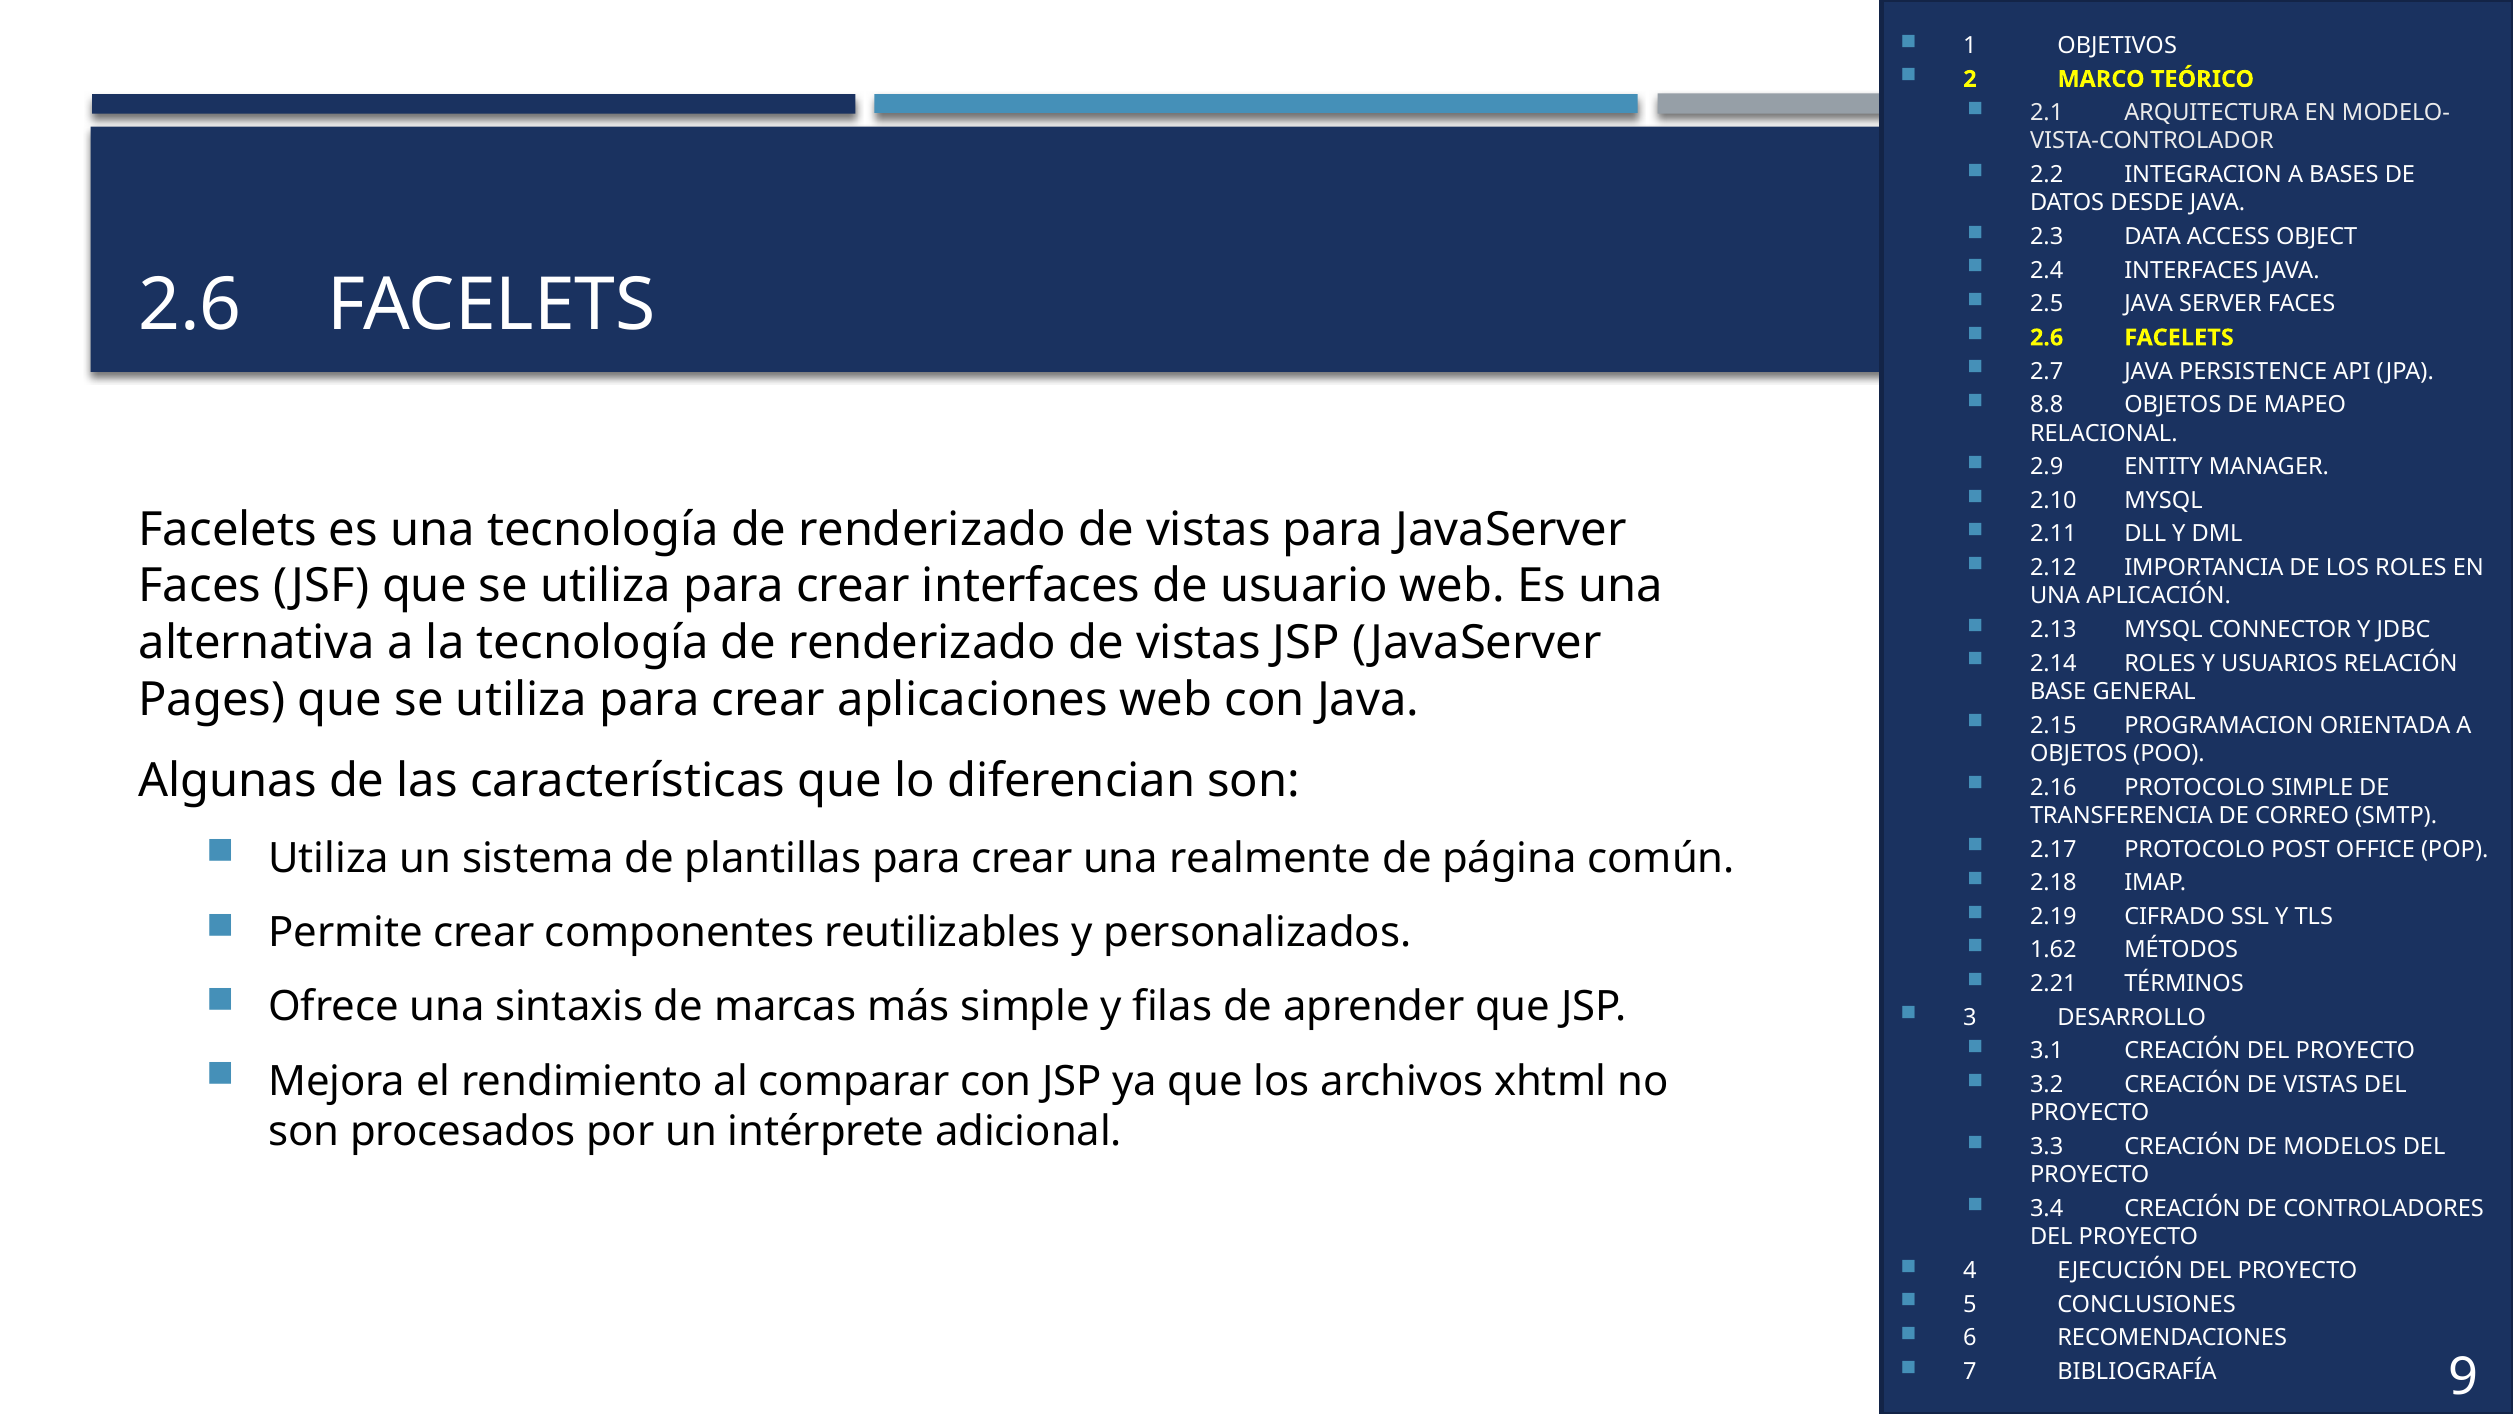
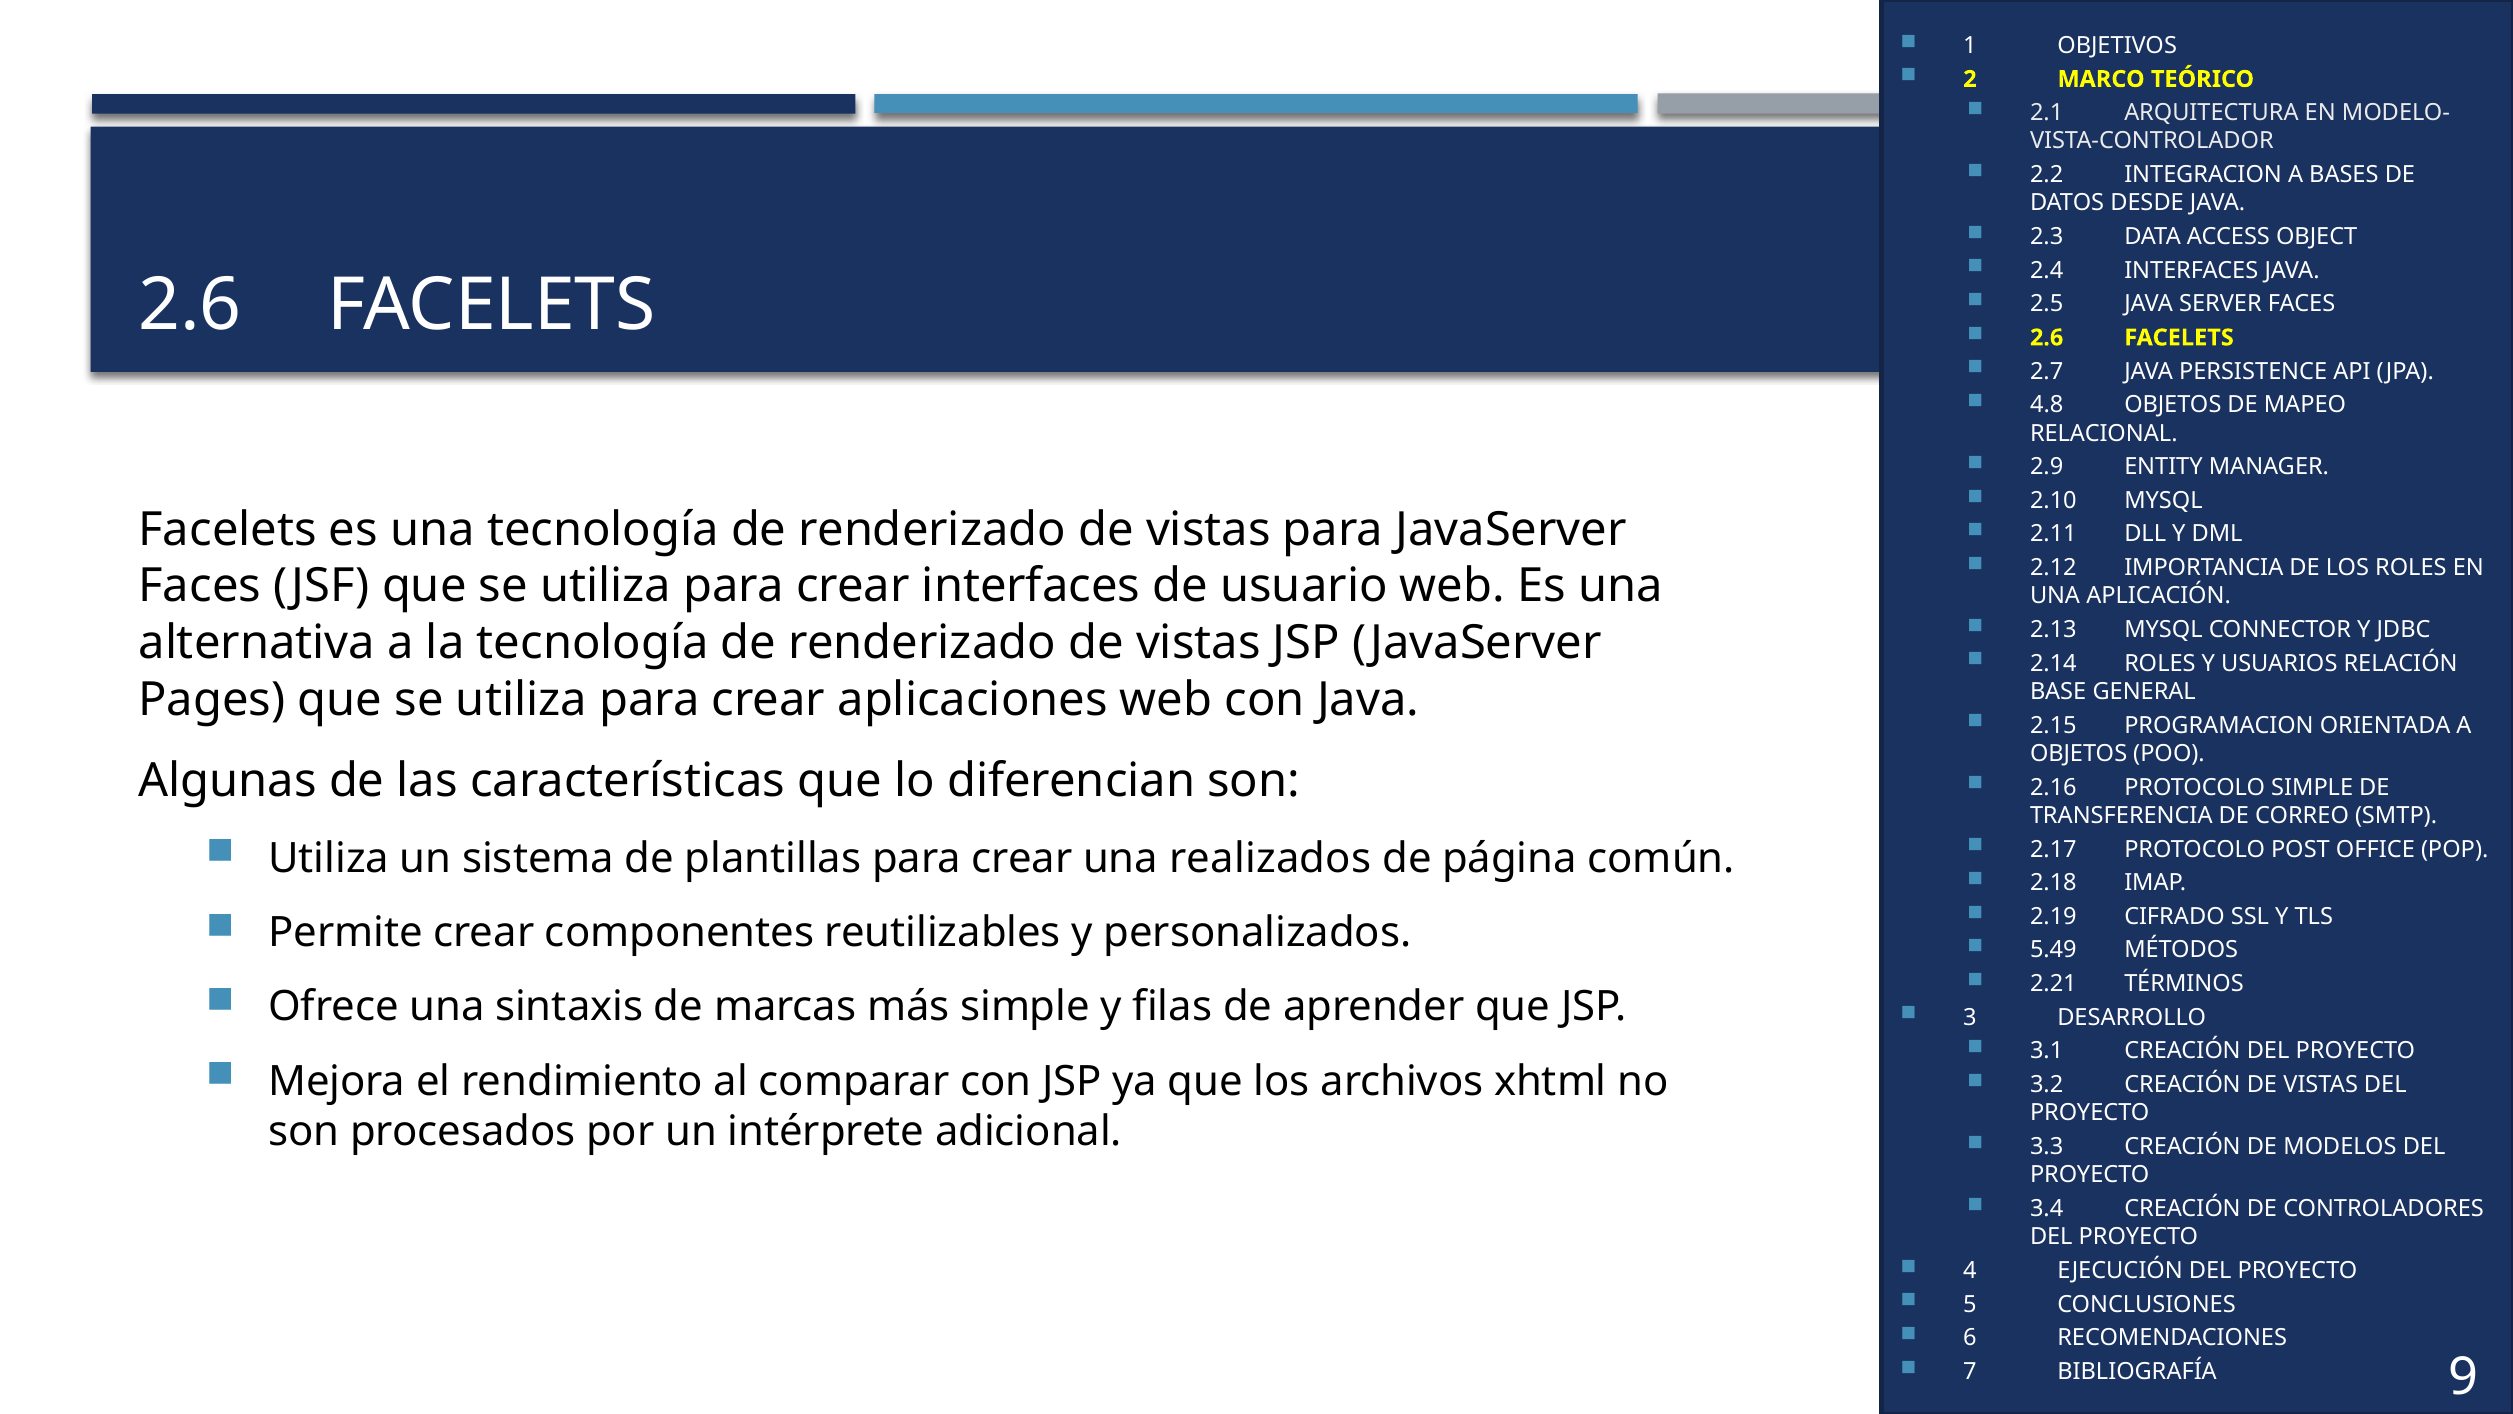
8.8: 8.8 -> 4.8
realmente: realmente -> realizados
1.62: 1.62 -> 5.49
